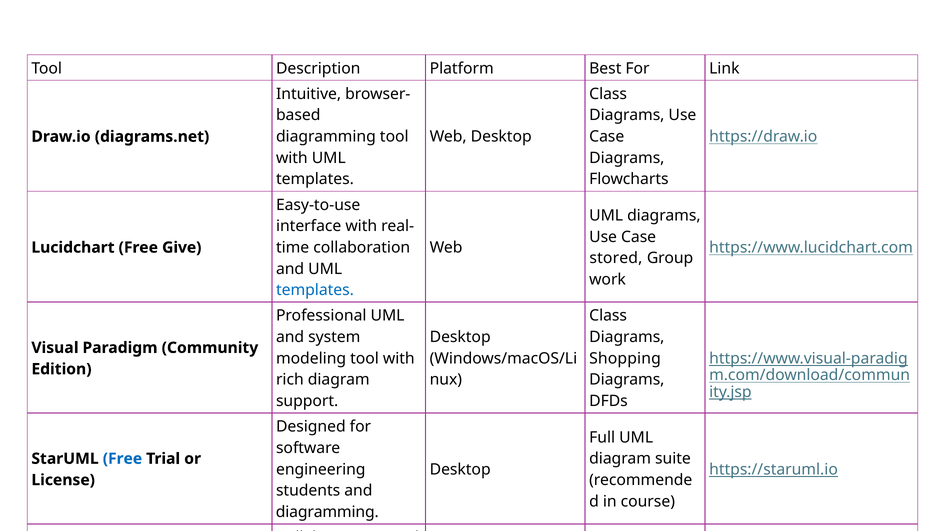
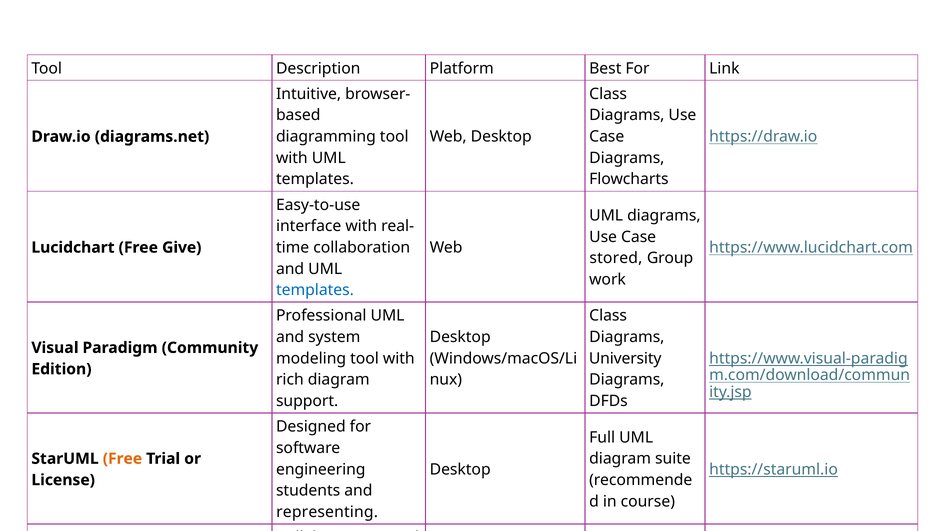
Shopping: Shopping -> University
Free at (122, 459) colour: blue -> orange
diagramming at (327, 513): diagramming -> representing
